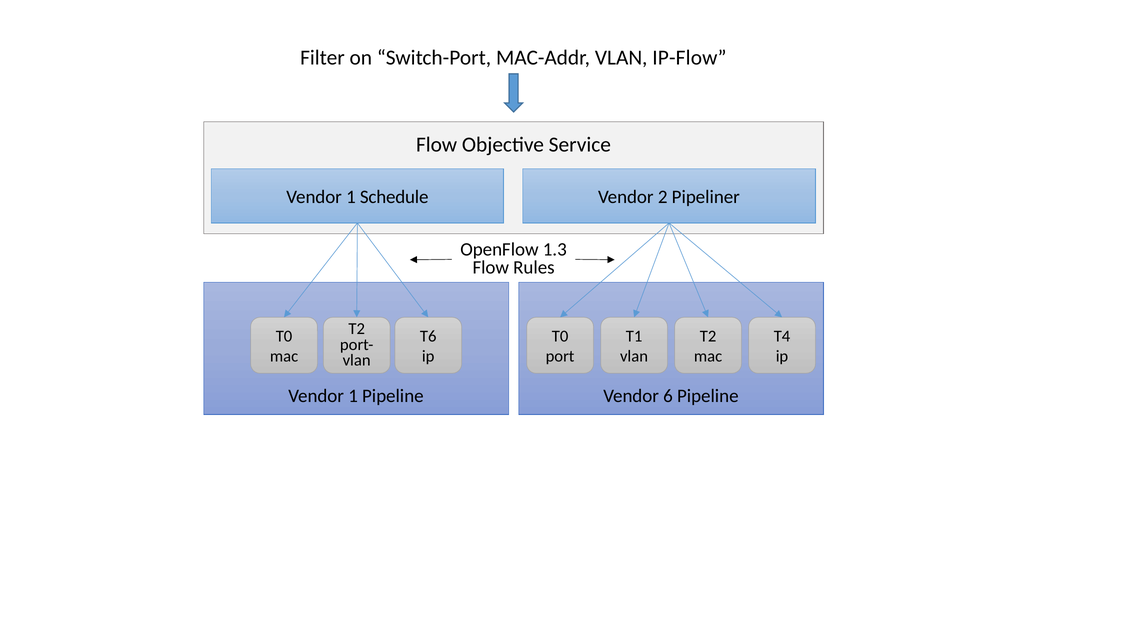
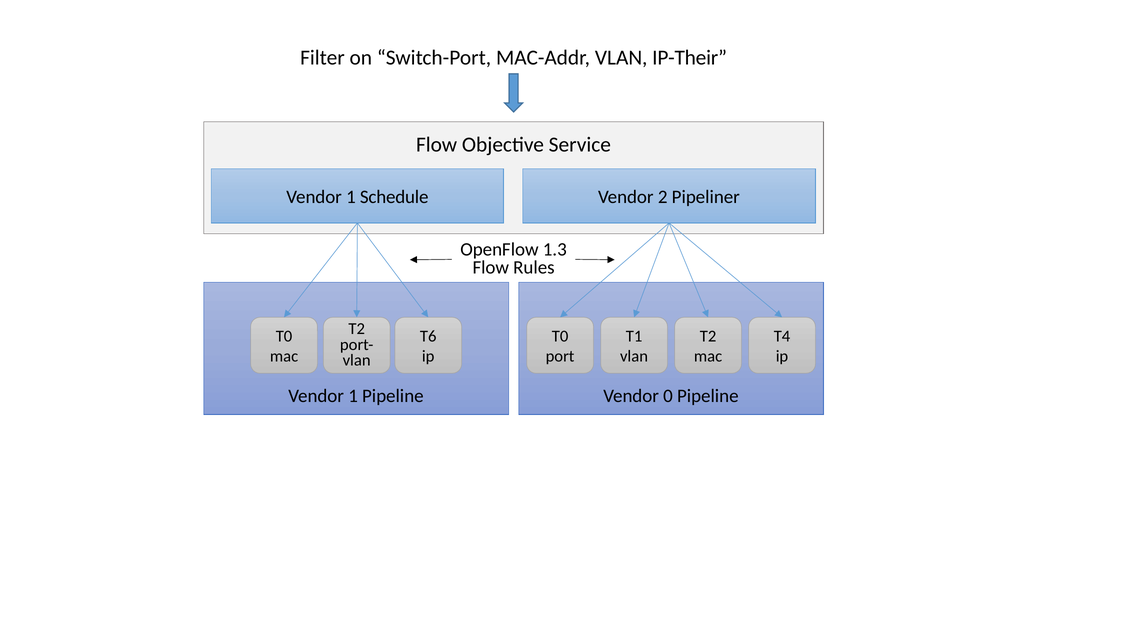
IP-Flow: IP-Flow -> IP-Their
6: 6 -> 0
